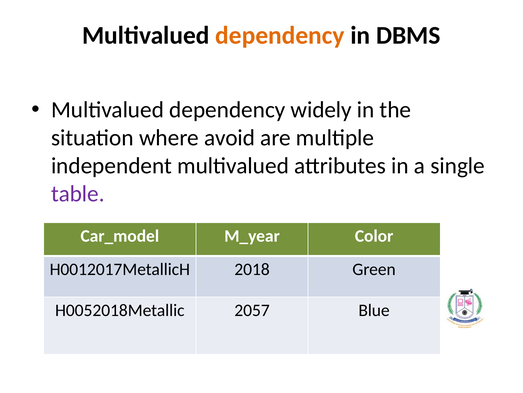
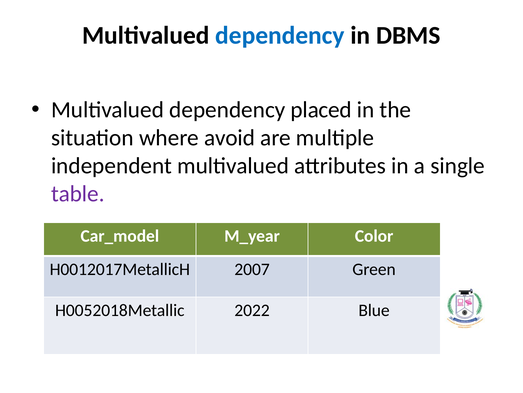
dependency at (280, 35) colour: orange -> blue
widely: widely -> placed
2018: 2018 -> 2007
2057: 2057 -> 2022
